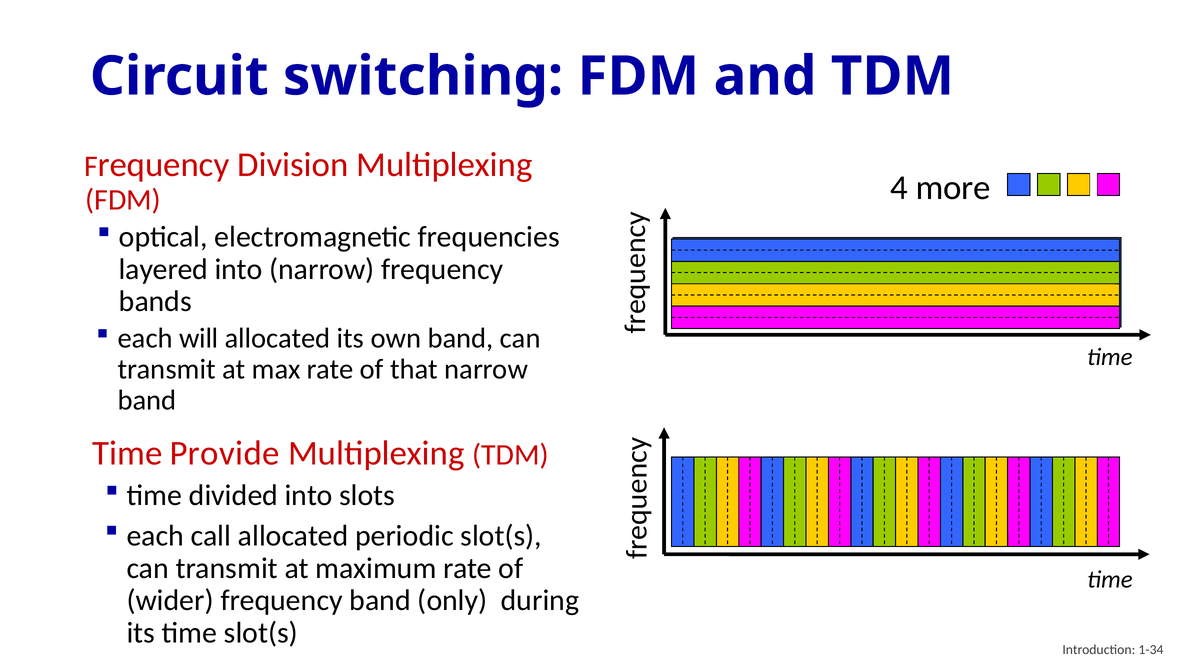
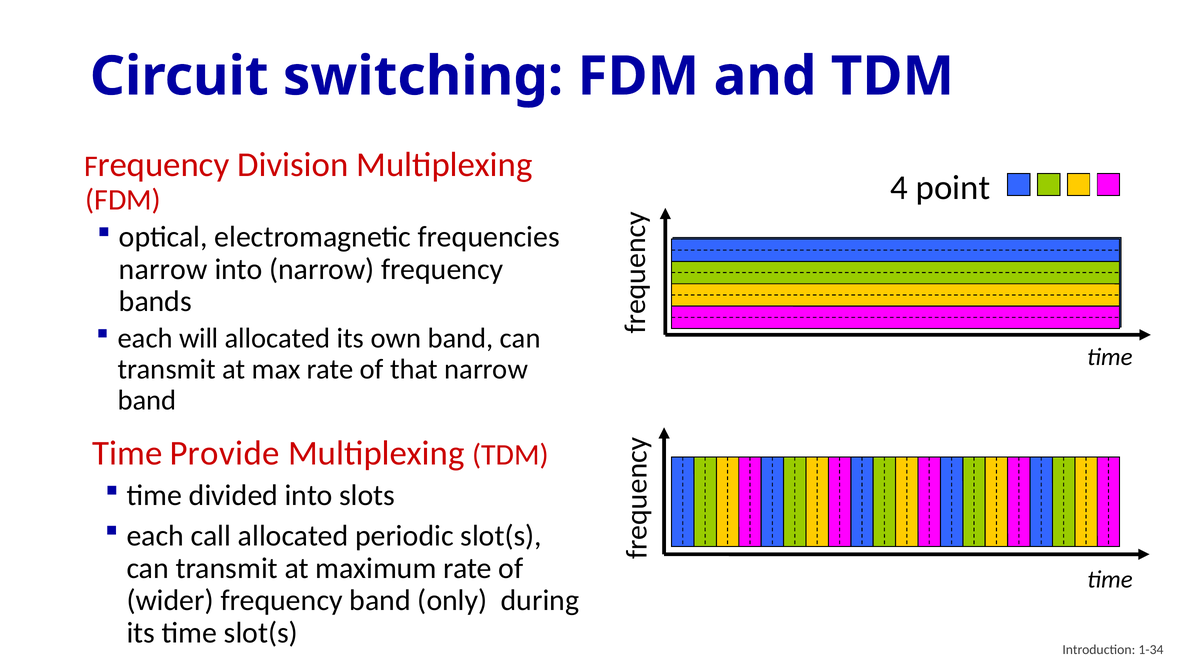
more: more -> point
layered at (163, 269): layered -> narrow
